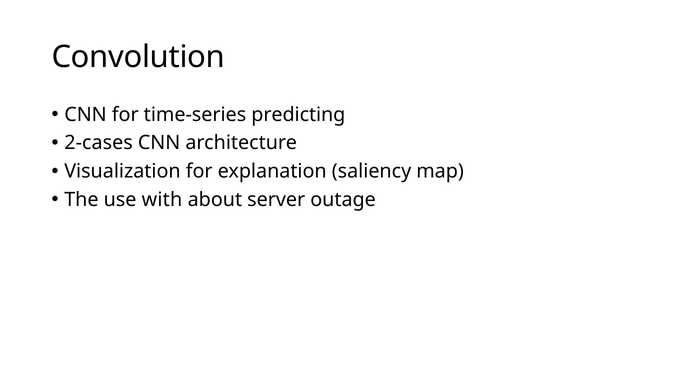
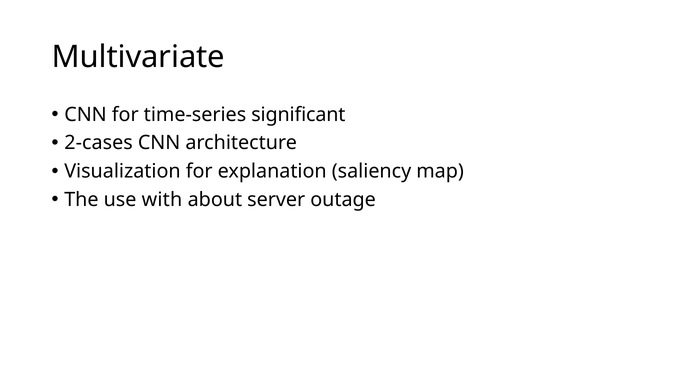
Convolution: Convolution -> Multivariate
predicting: predicting -> significant
